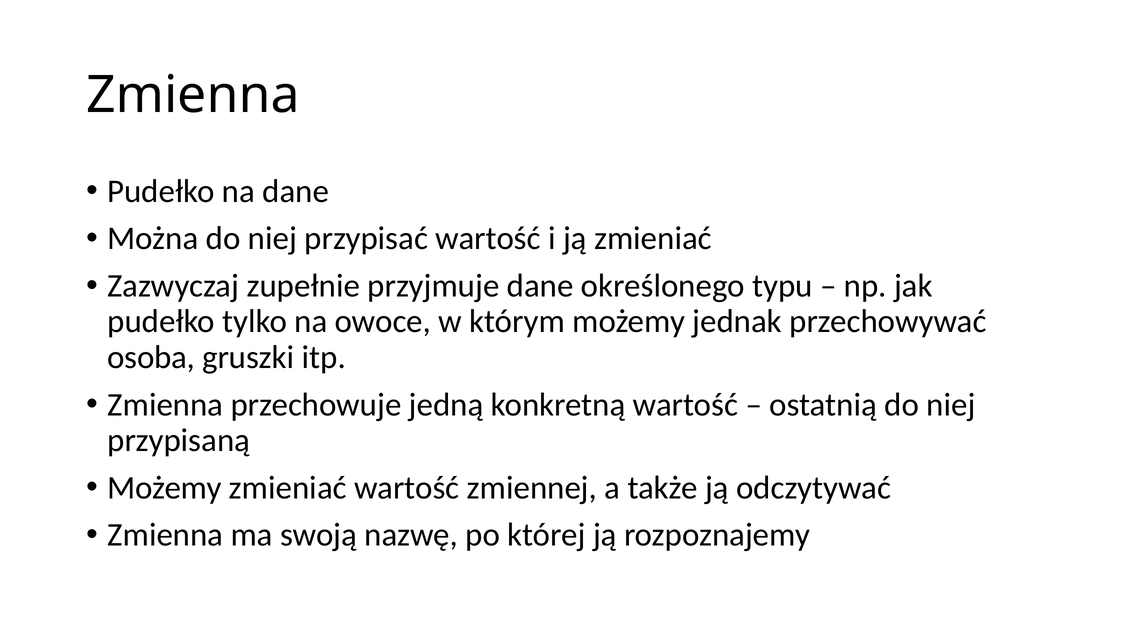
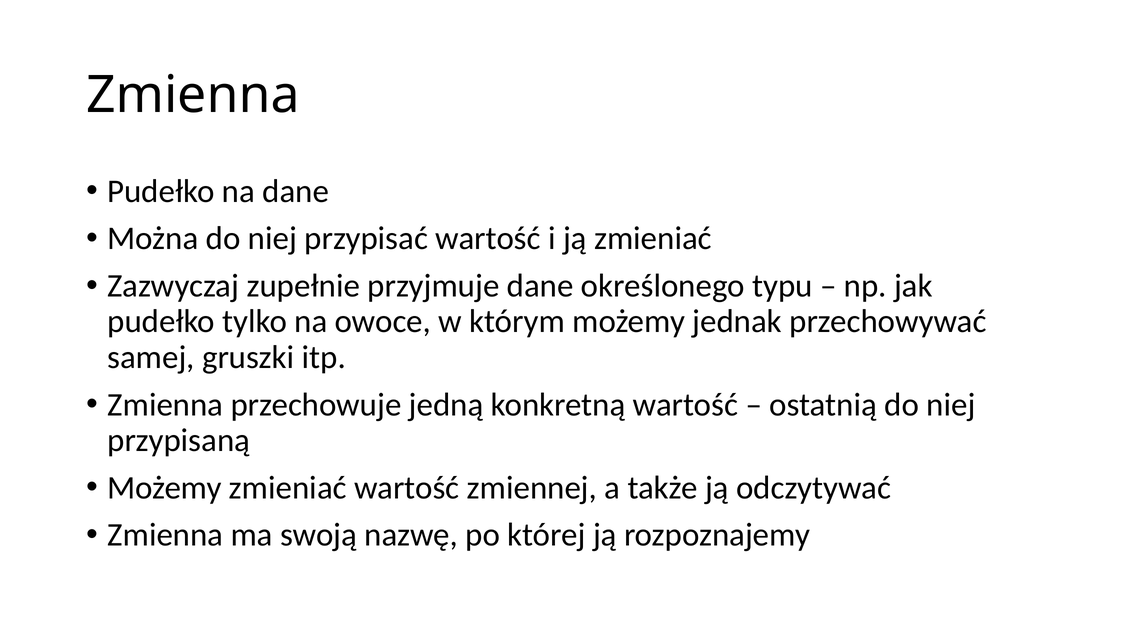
osoba: osoba -> samej
